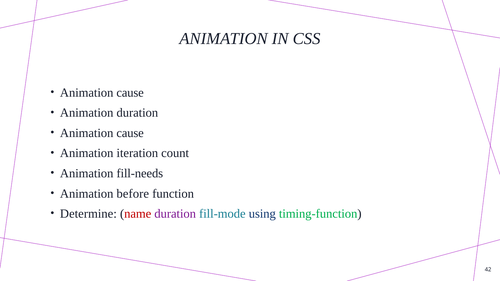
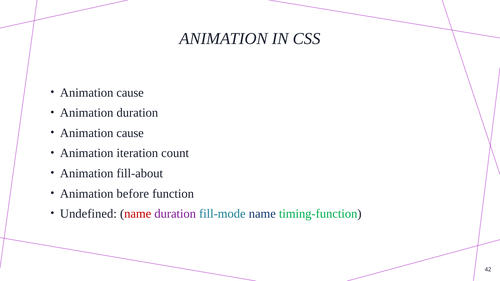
fill-needs: fill-needs -> fill-about
Determine: Determine -> Undefined
fill-mode using: using -> name
